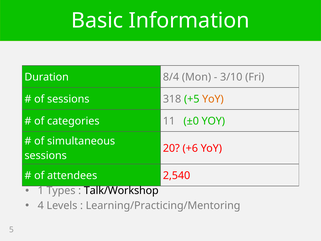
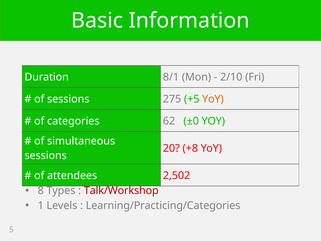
8/4: 8/4 -> 8/1
3/10: 3/10 -> 2/10
318: 318 -> 275
11: 11 -> 62
+6: +6 -> +8
2,540: 2,540 -> 2,502
1: 1 -> 8
Talk/Workshop colour: black -> red
4: 4 -> 1
Learning/Practicing/Mentoring: Learning/Practicing/Mentoring -> Learning/Practicing/Categories
